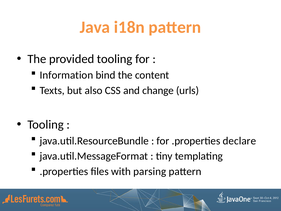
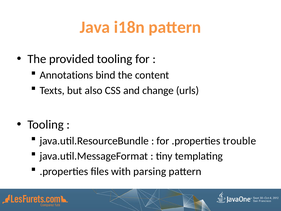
Information: Information -> Annotations
declare: declare -> trouble
